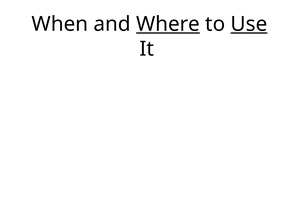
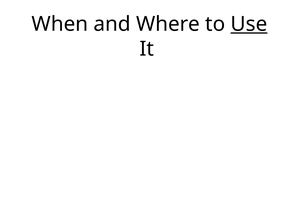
Where underline: present -> none
